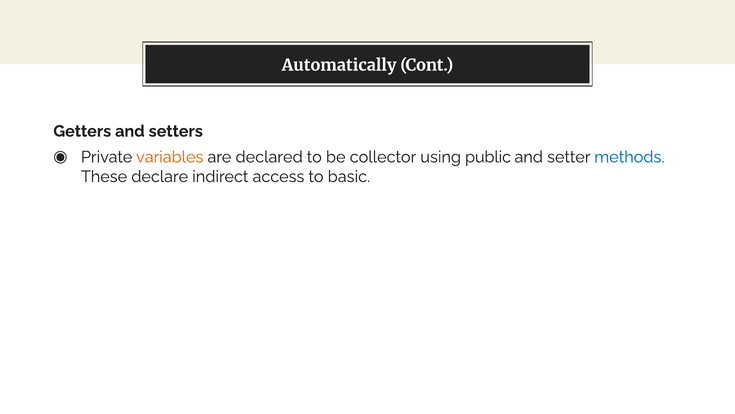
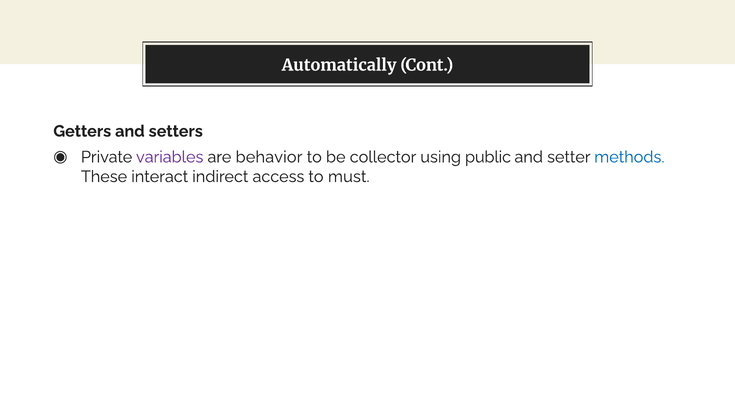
variables colour: orange -> purple
declared: declared -> behavior
declare: declare -> interact
basic: basic -> must
